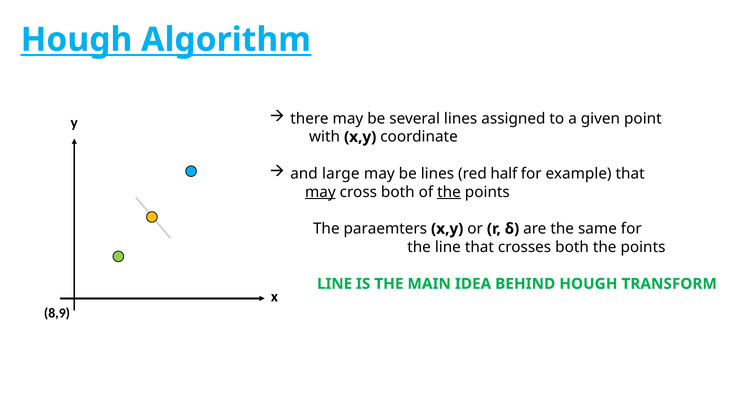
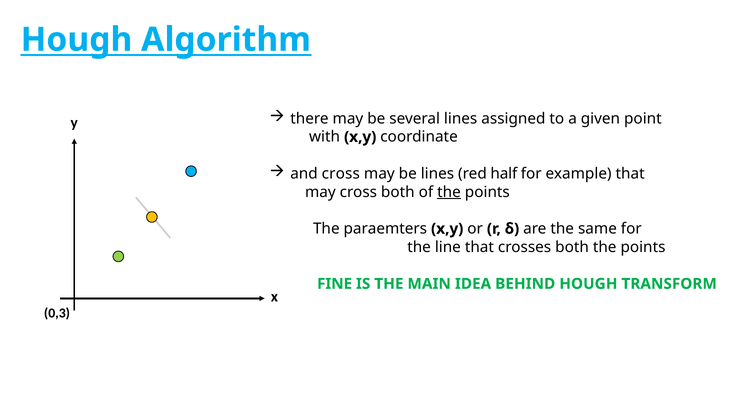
and large: large -> cross
may at (320, 192) underline: present -> none
LINE at (335, 284): LINE -> FINE
8,9: 8,9 -> 0,3
